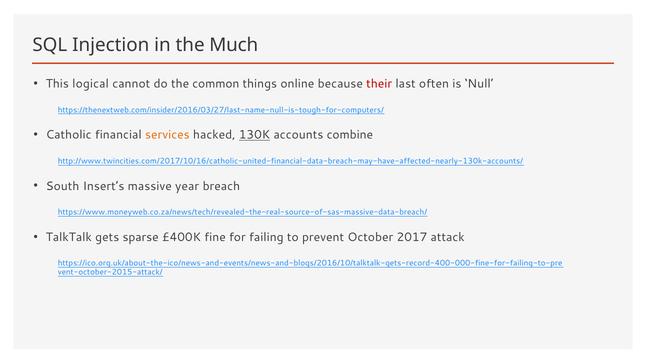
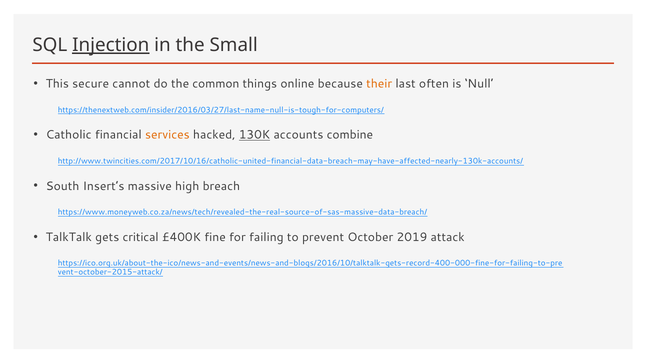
Injection underline: none -> present
Much: Much -> Small
logical: logical -> secure
their colour: red -> orange
year: year -> high
sparse: sparse -> critical
2017: 2017 -> 2019
